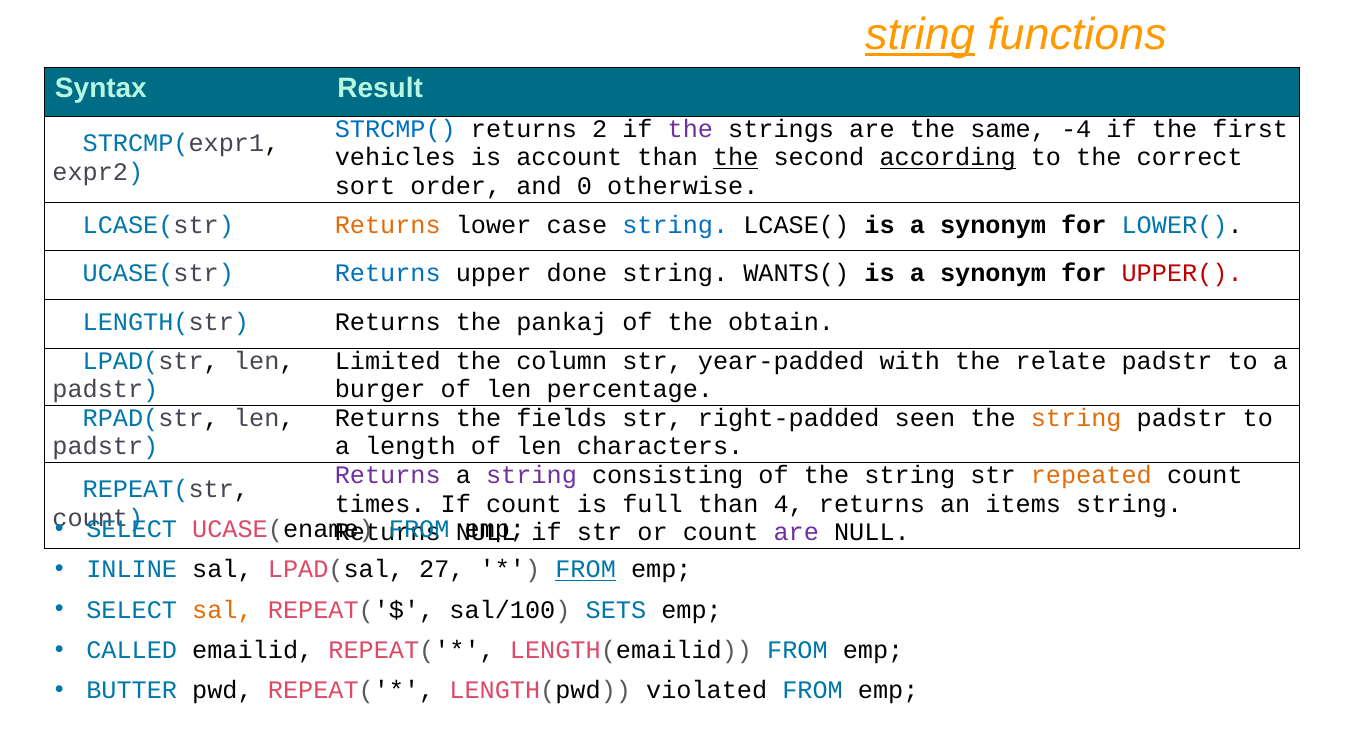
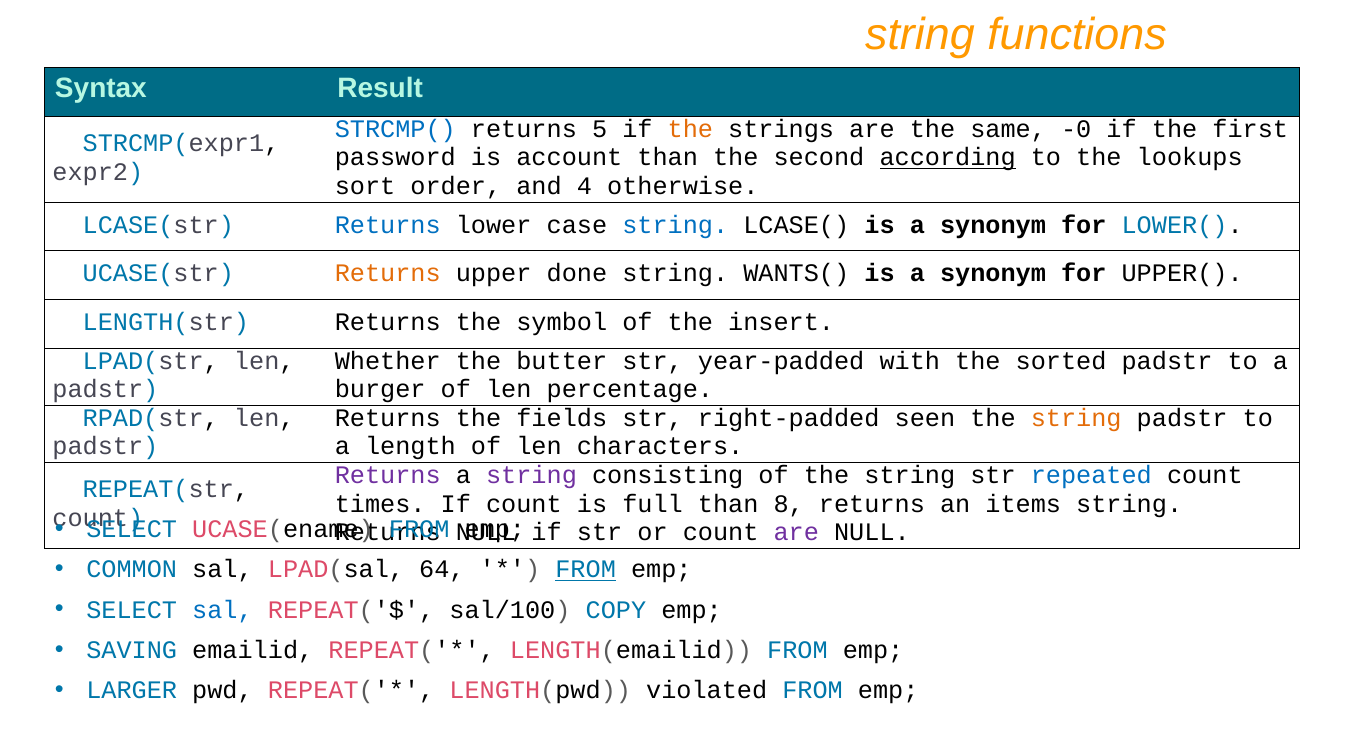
string at (920, 35) underline: present -> none
2: 2 -> 5
the at (690, 129) colour: purple -> orange
-4: -4 -> -0
vehicles: vehicles -> password
the at (736, 158) underline: present -> none
correct: correct -> lookups
0: 0 -> 4
Returns at (388, 225) colour: orange -> blue
Returns at (388, 274) colour: blue -> orange
UPPER( colour: red -> black
pankaj: pankaj -> symbol
obtain: obtain -> insert
Limited: Limited -> Whether
column: column -> butter
relate: relate -> sorted
repeated colour: orange -> blue
4: 4 -> 8
INLINE: INLINE -> COMMON
27: 27 -> 64
sal at (222, 610) colour: orange -> blue
SETS: SETS -> COPY
CALLED: CALLED -> SAVING
BUTTER: BUTTER -> LARGER
